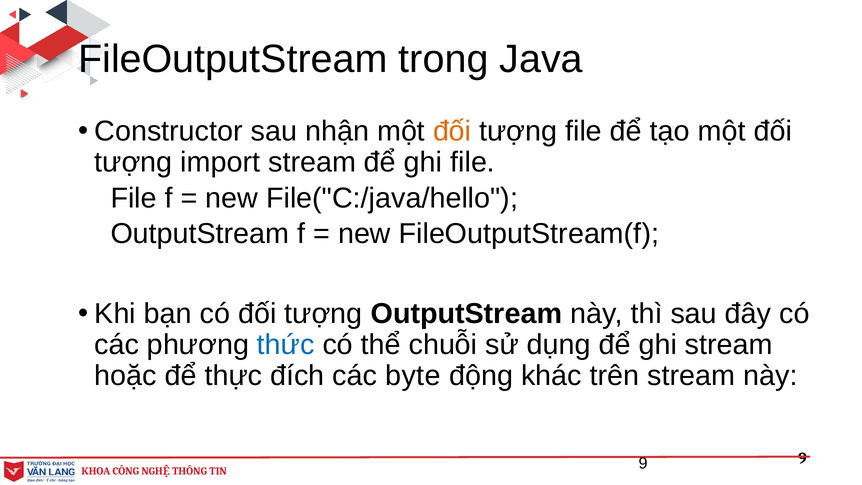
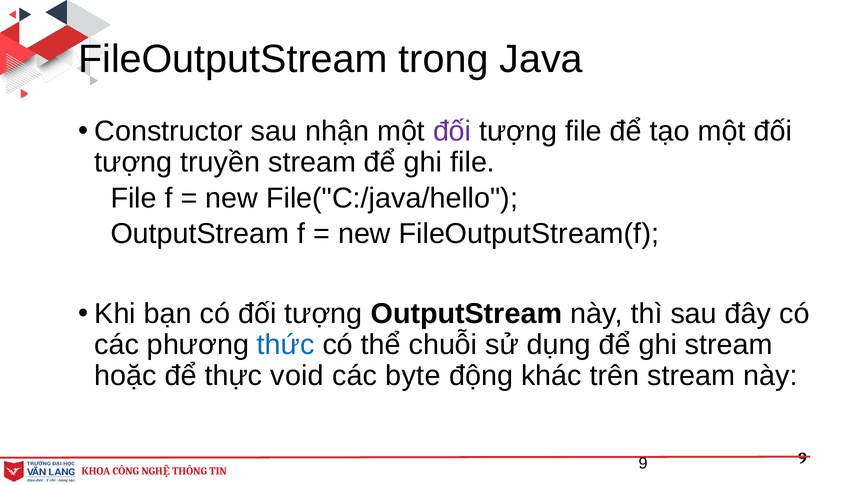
đối at (452, 131) colour: orange -> purple
import: import -> truyền
đích: đích -> void
